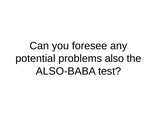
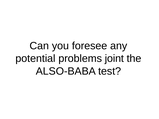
also: also -> joint
